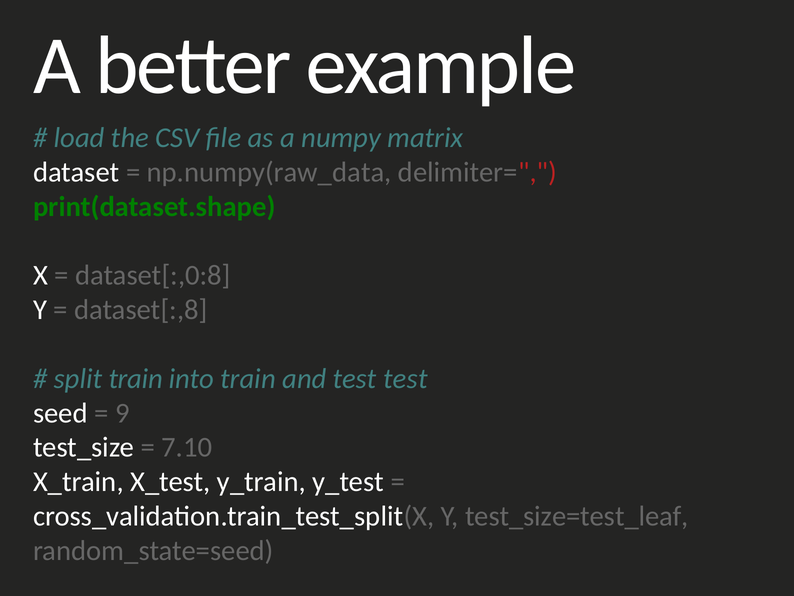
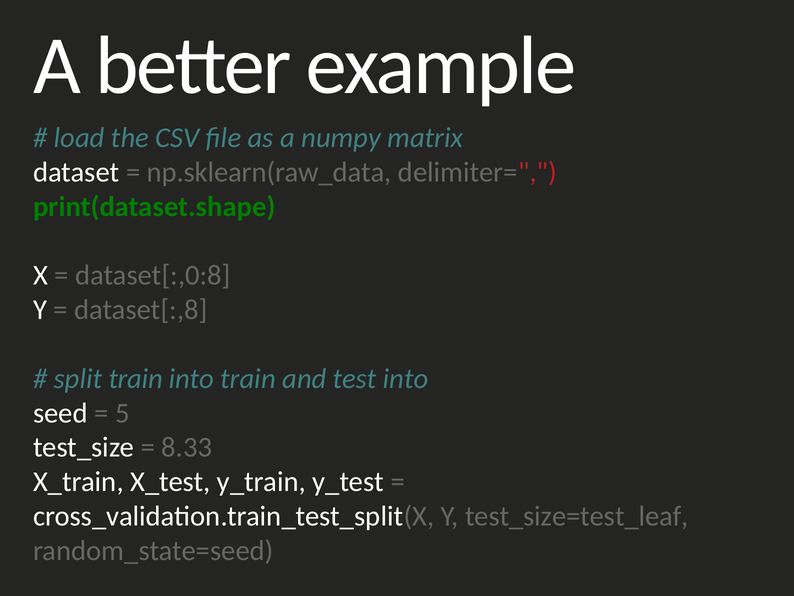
np.numpy(raw_data: np.numpy(raw_data -> np.sklearn(raw_data
test test: test -> into
9: 9 -> 5
7.10: 7.10 -> 8.33
